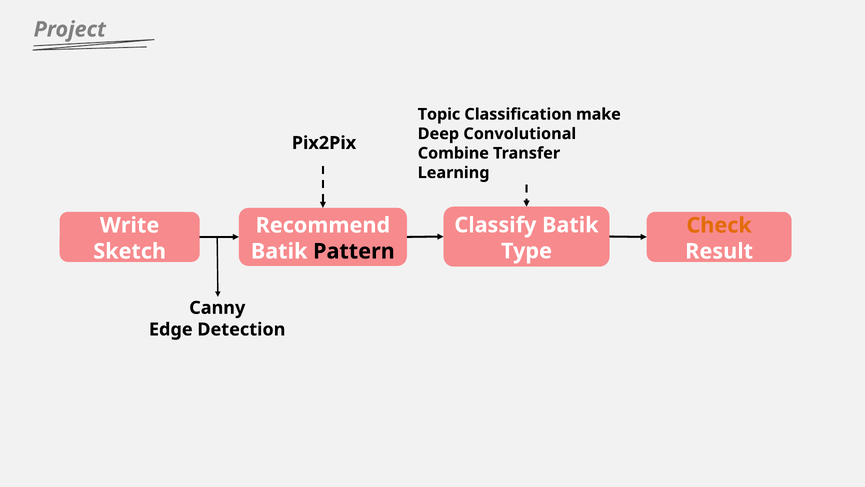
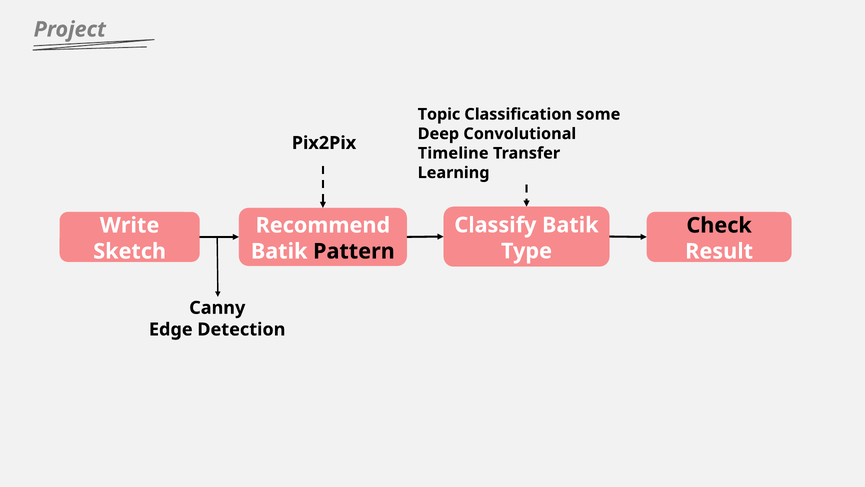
make: make -> some
Combine: Combine -> Timeline
Check colour: orange -> black
